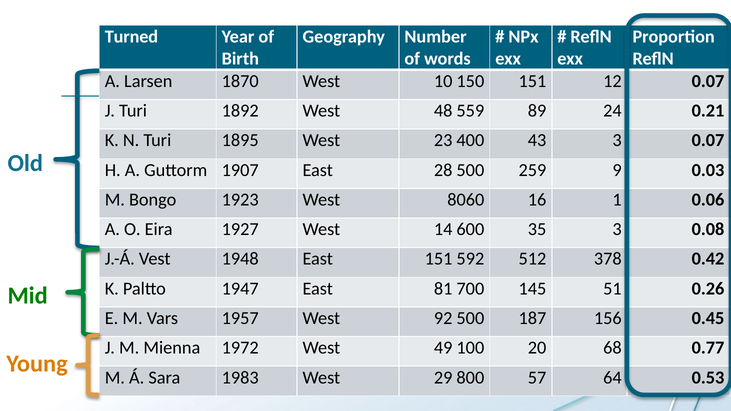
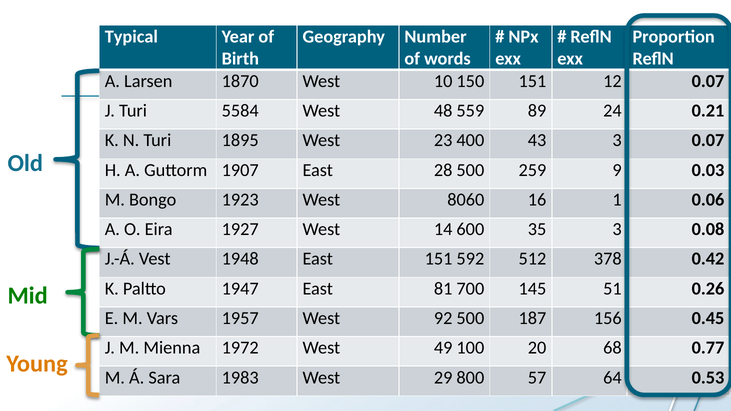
Turned: Turned -> Typical
1892: 1892 -> 5584
